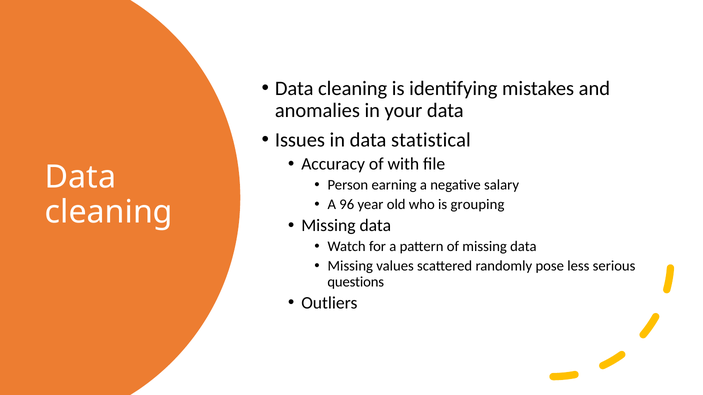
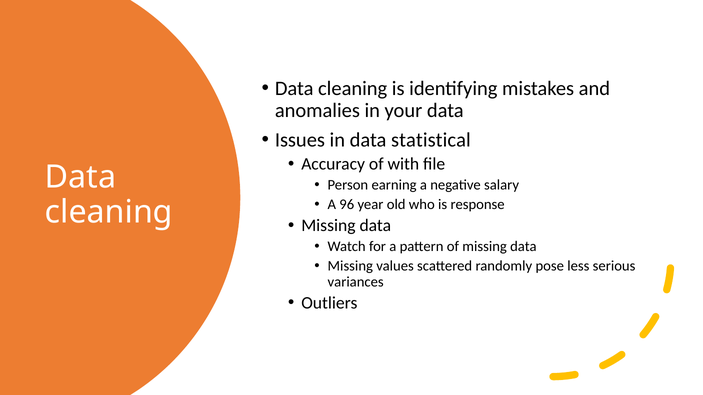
grouping: grouping -> response
questions: questions -> variances
